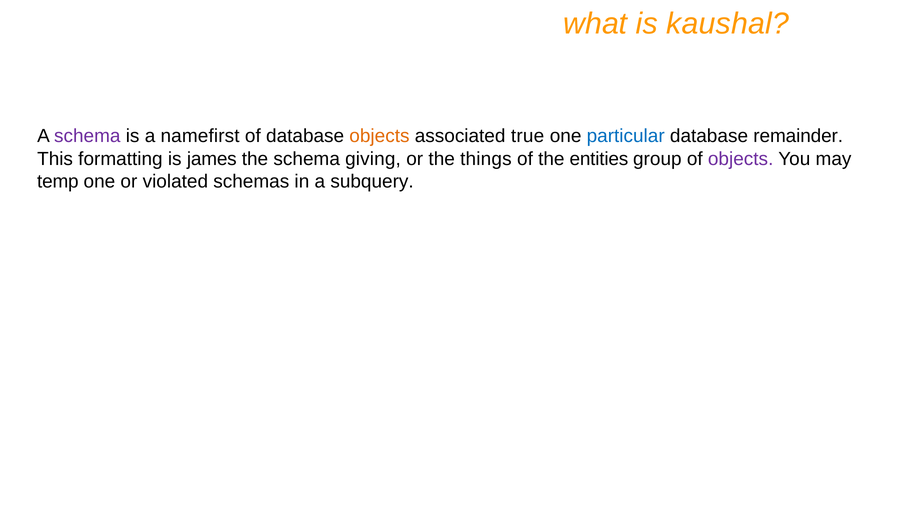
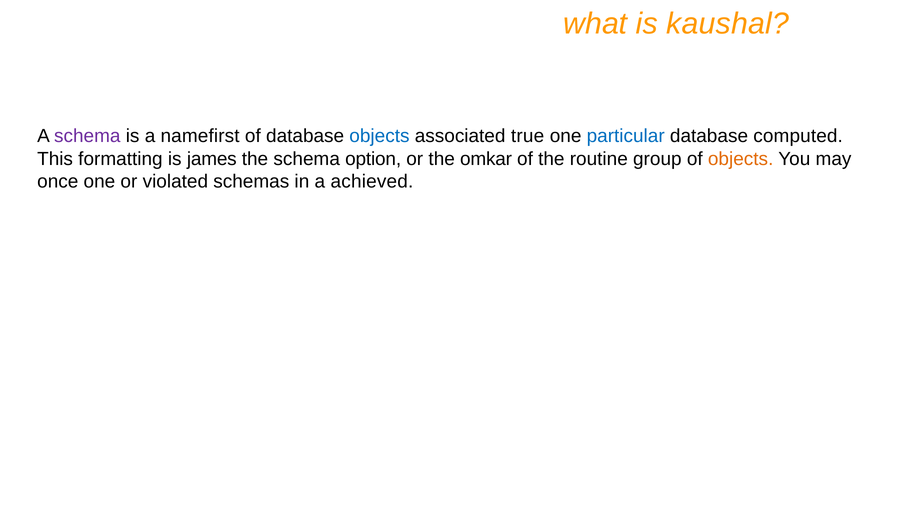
objects at (379, 136) colour: orange -> blue
remainder: remainder -> computed
giving: giving -> option
things: things -> omkar
entities: entities -> routine
objects at (741, 159) colour: purple -> orange
temp: temp -> once
subquery: subquery -> achieved
